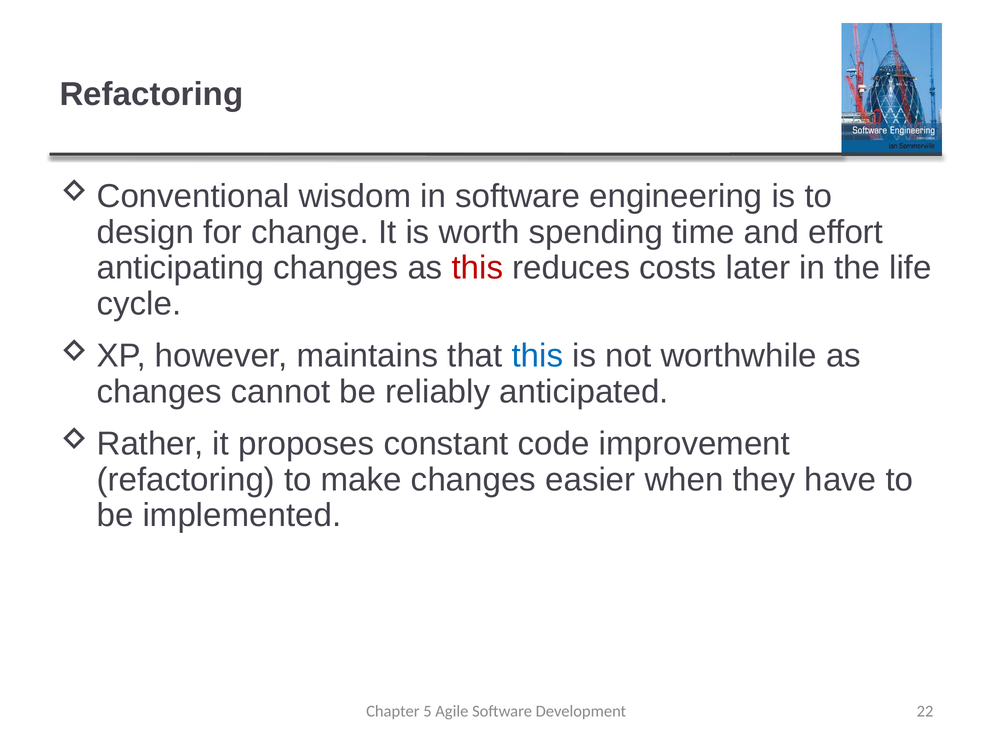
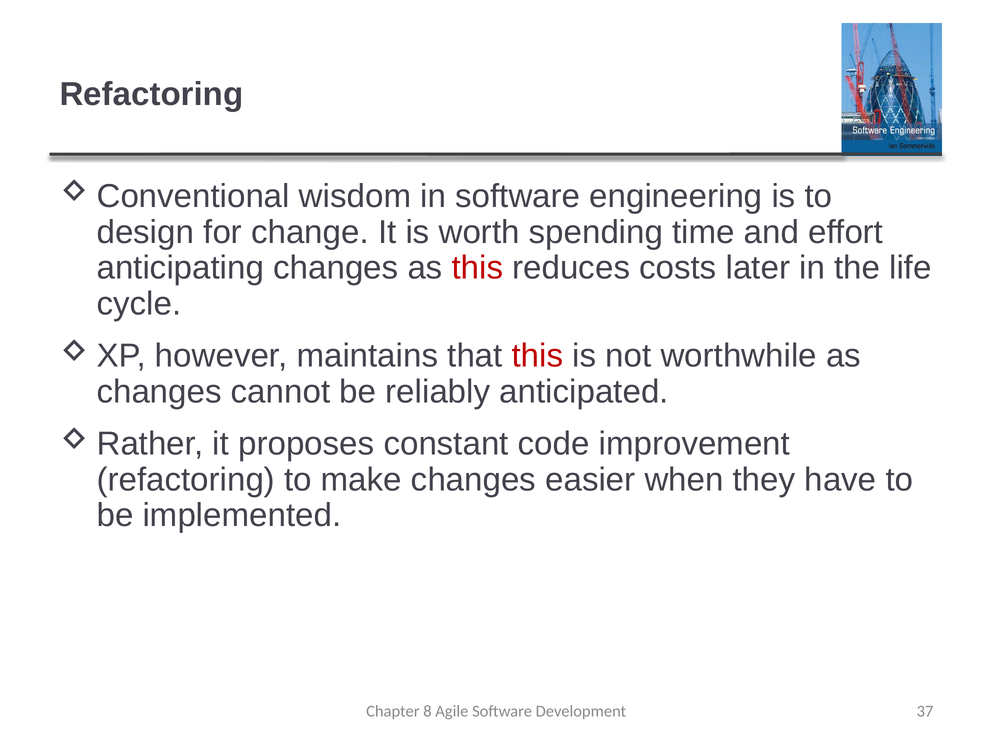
this at (537, 356) colour: blue -> red
5: 5 -> 8
22: 22 -> 37
